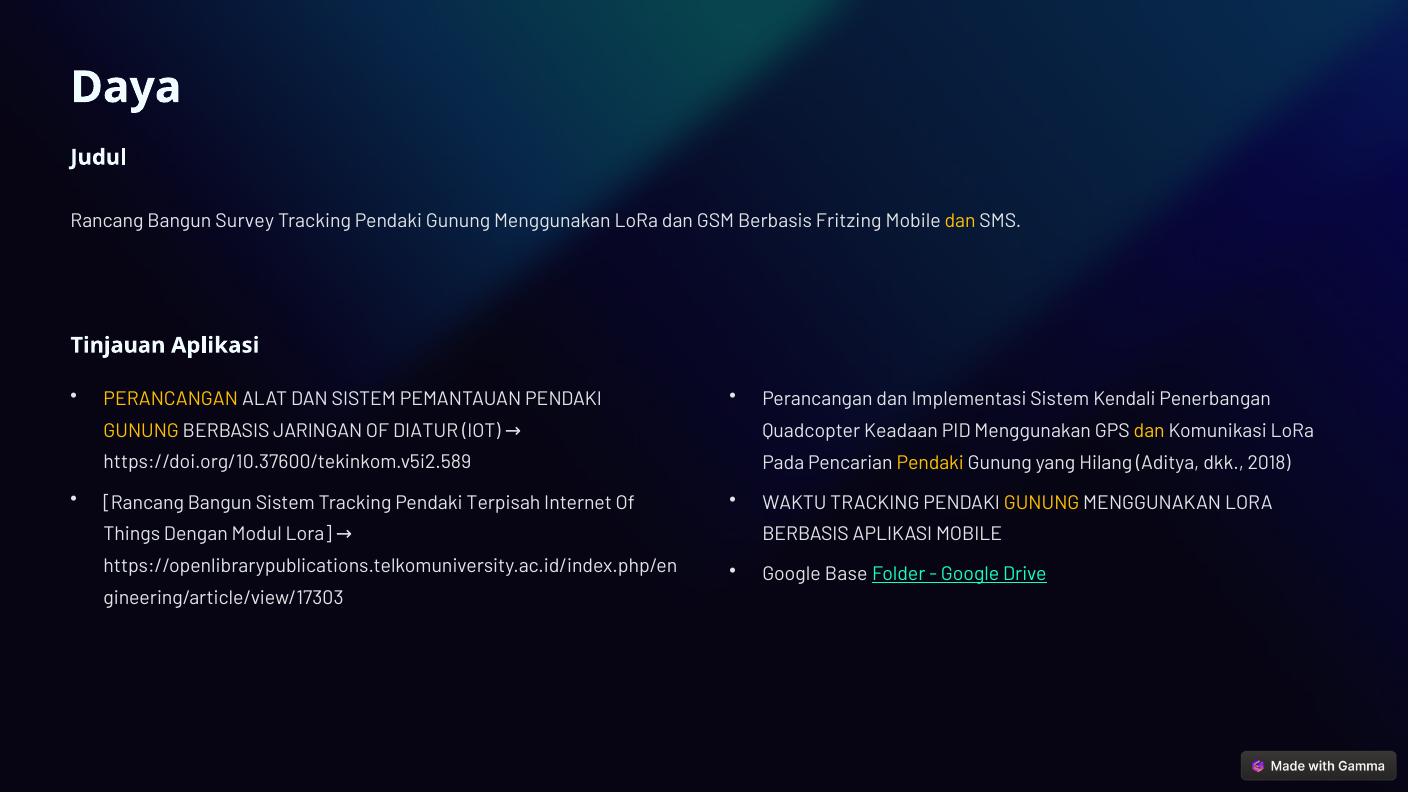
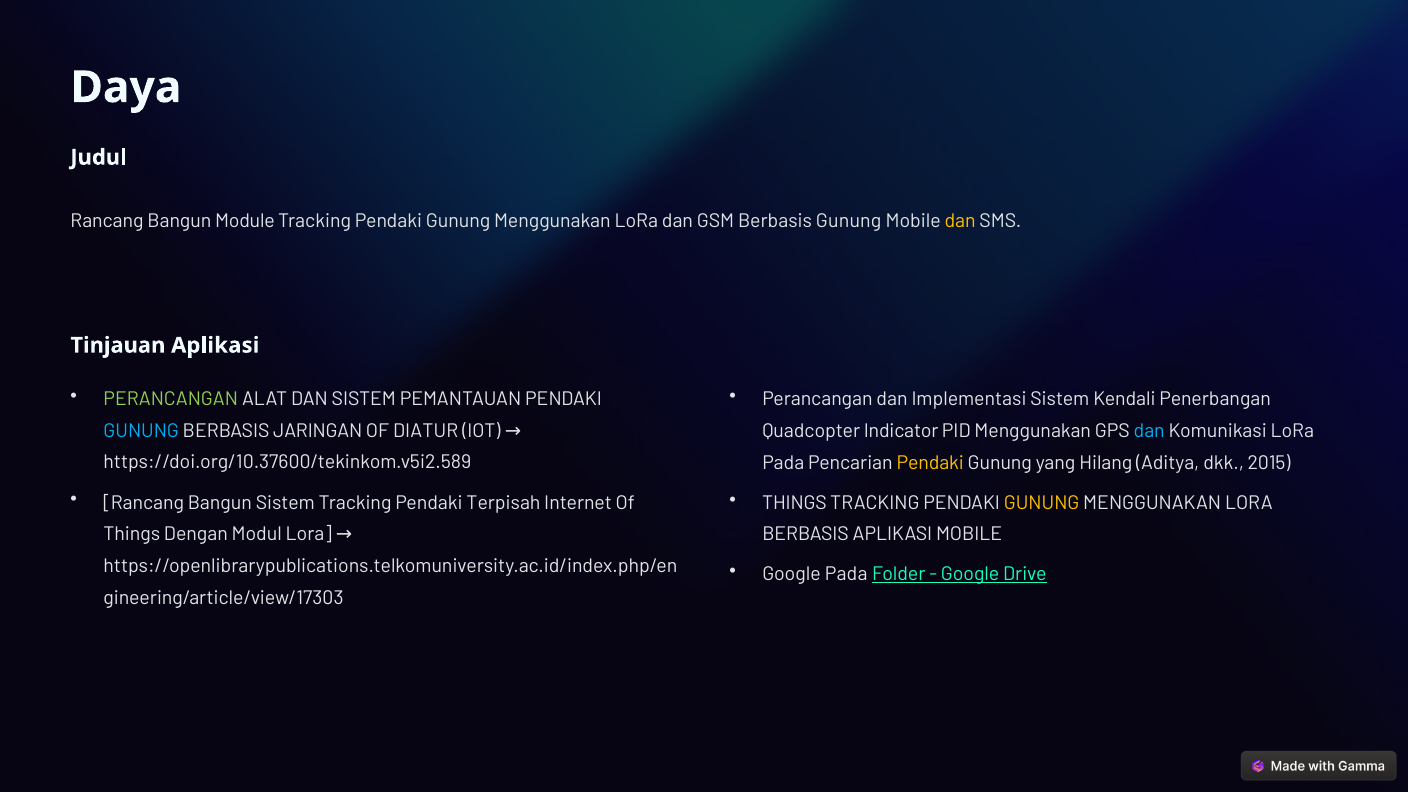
Survey: Survey -> Module
Berbasis Fritzing: Fritzing -> Gunung
PERANCANGAN at (171, 399) colour: yellow -> light green
GUNUNG at (141, 431) colour: yellow -> light blue
Keadaan: Keadaan -> Indicator
dan at (1149, 431) colour: yellow -> light blue
2018: 2018 -> 2015
WAKTU at (794, 503): WAKTU -> THINGS
Google Base: Base -> Pada
